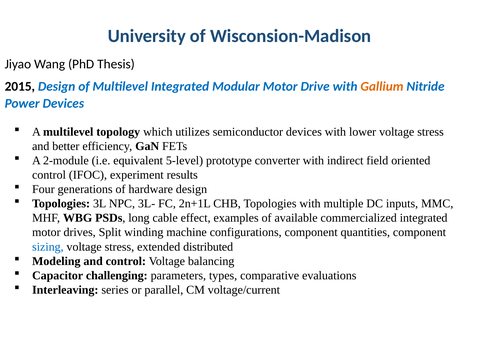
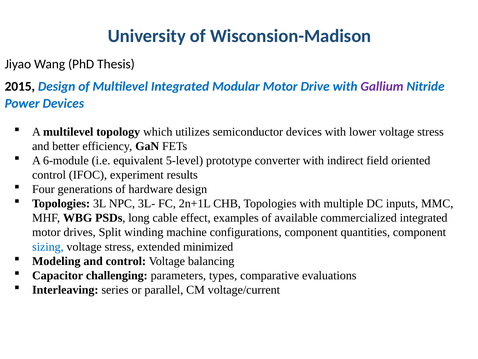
Gallium colour: orange -> purple
2-module: 2-module -> 6-module
distributed: distributed -> minimized
